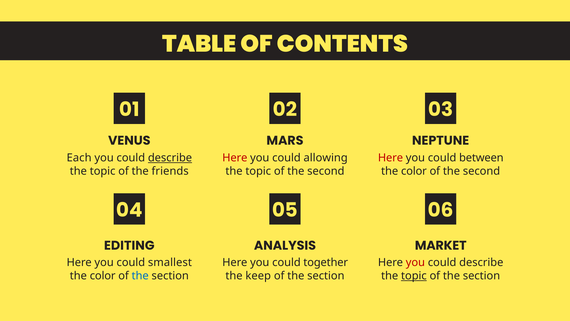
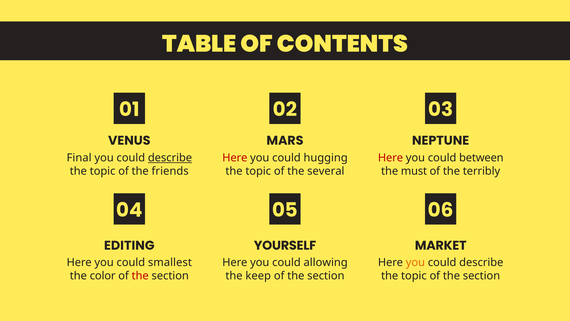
Each: Each -> Final
allowing: allowing -> hugging
topic of the second: second -> several
color at (414, 171): color -> must
second at (481, 171): second -> terribly
ANALYSIS: ANALYSIS -> YOURSELF
together: together -> allowing
you at (415, 262) colour: red -> orange
the at (140, 276) colour: blue -> red
topic at (414, 276) underline: present -> none
